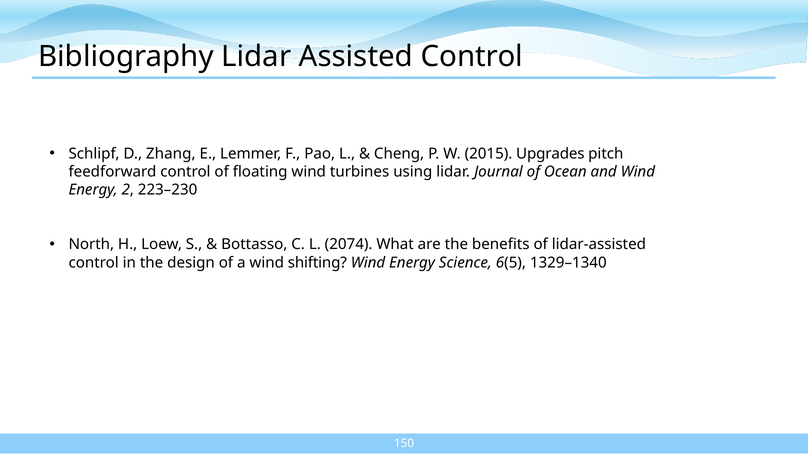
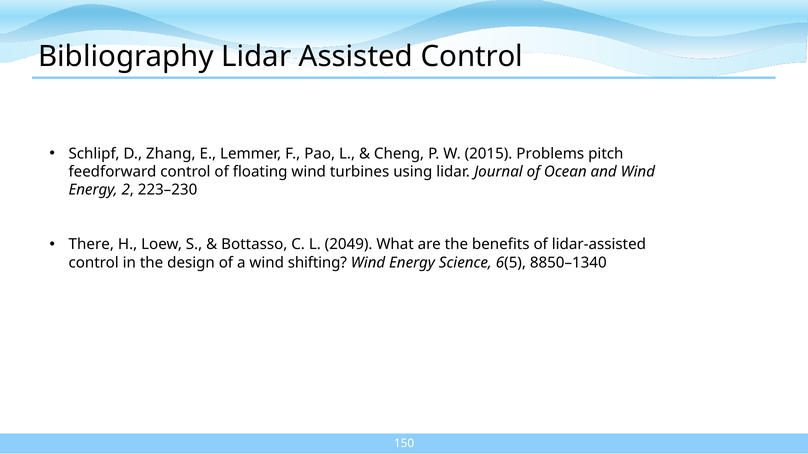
Upgrades: Upgrades -> Problems
North: North -> There
2074: 2074 -> 2049
1329–1340: 1329–1340 -> 8850–1340
